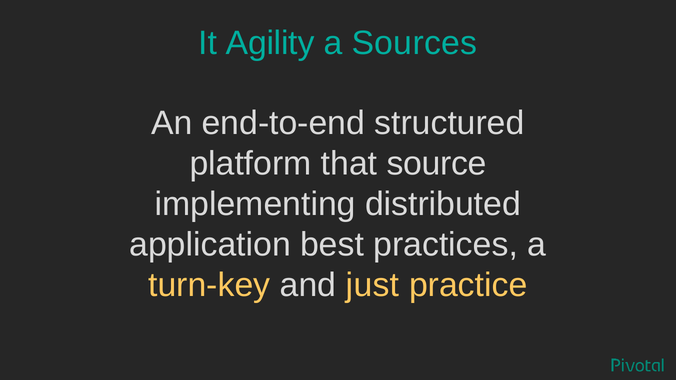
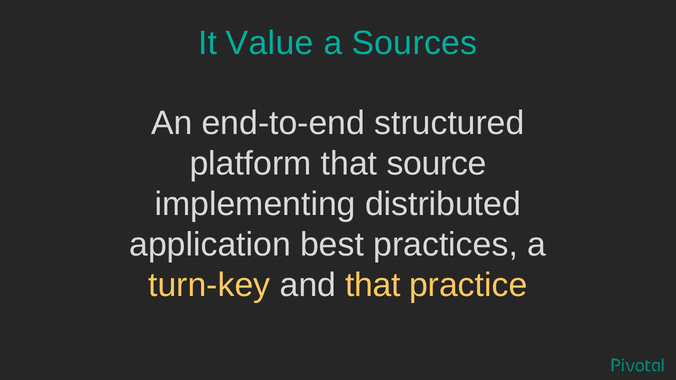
Agility: Agility -> Value
and just: just -> that
